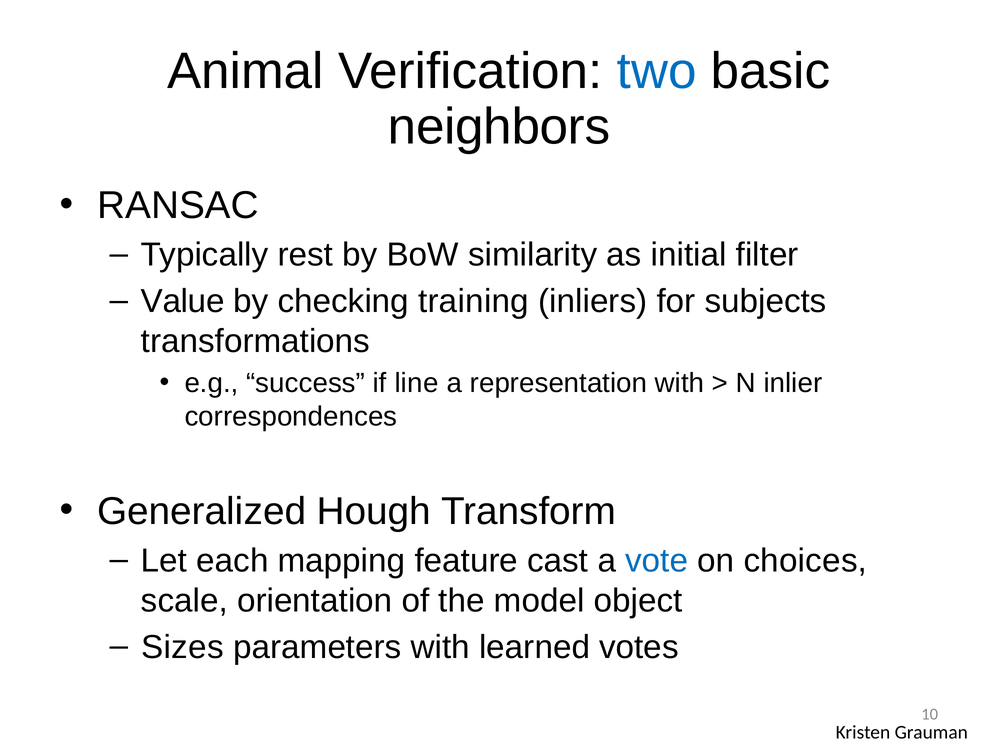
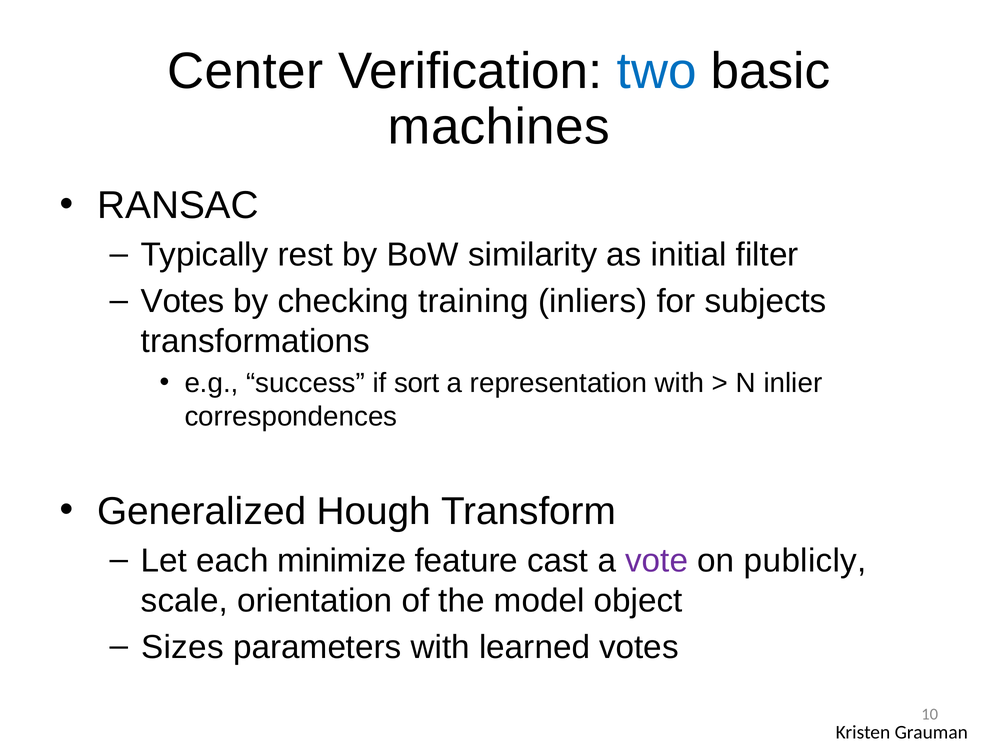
Animal: Animal -> Center
neighbors: neighbors -> machines
Value at (183, 302): Value -> Votes
line: line -> sort
mapping: mapping -> minimize
vote colour: blue -> purple
choices: choices -> publicly
